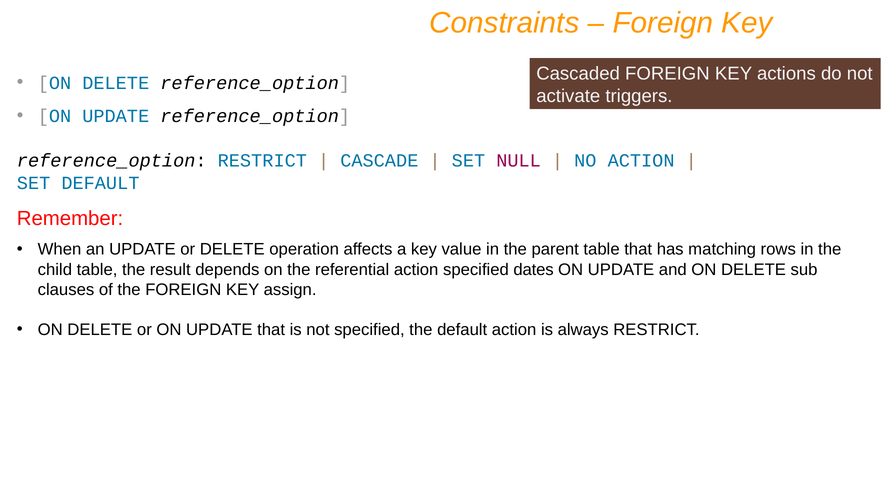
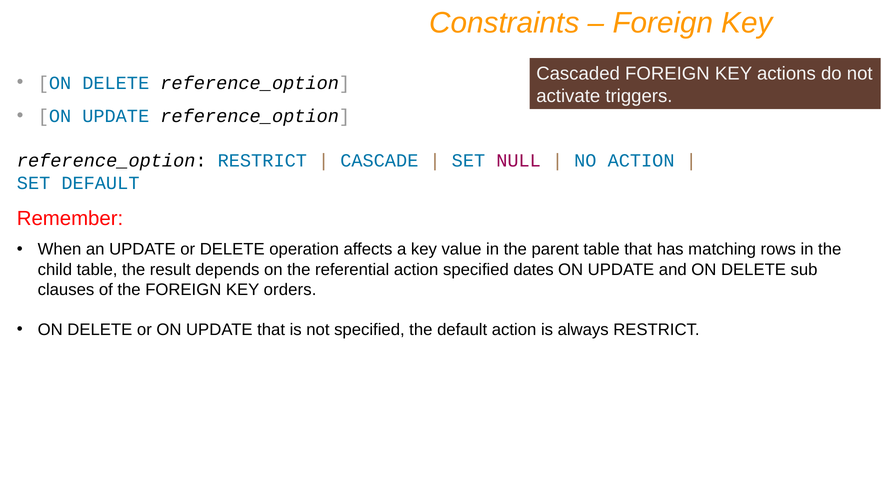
assign: assign -> orders
